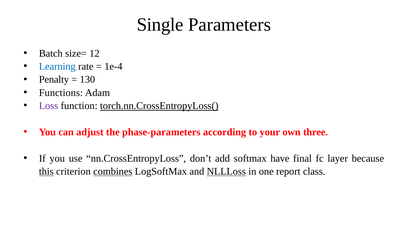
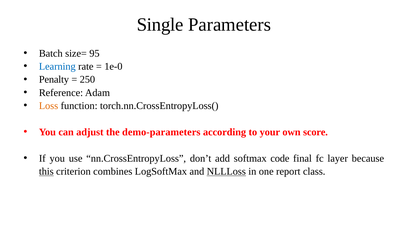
12: 12 -> 95
1e-4: 1e-4 -> 1e-0
130: 130 -> 250
Functions: Functions -> Reference
Loss colour: purple -> orange
torch.nn.CrossEntropyLoss( underline: present -> none
phase-parameters: phase-parameters -> demo-parameters
three: three -> score
have: have -> code
combines underline: present -> none
